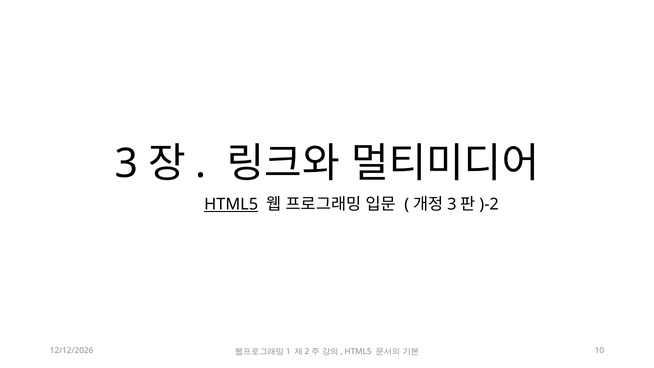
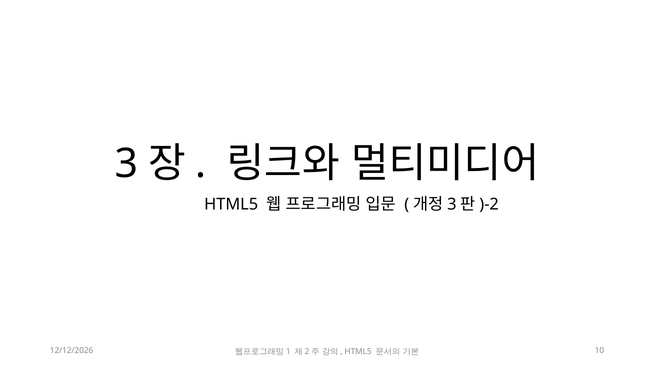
HTML5 at (231, 204) underline: present -> none
